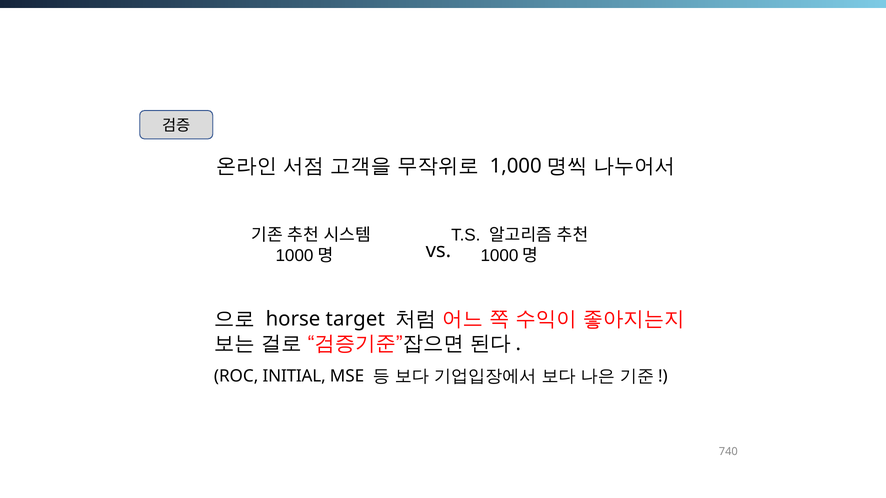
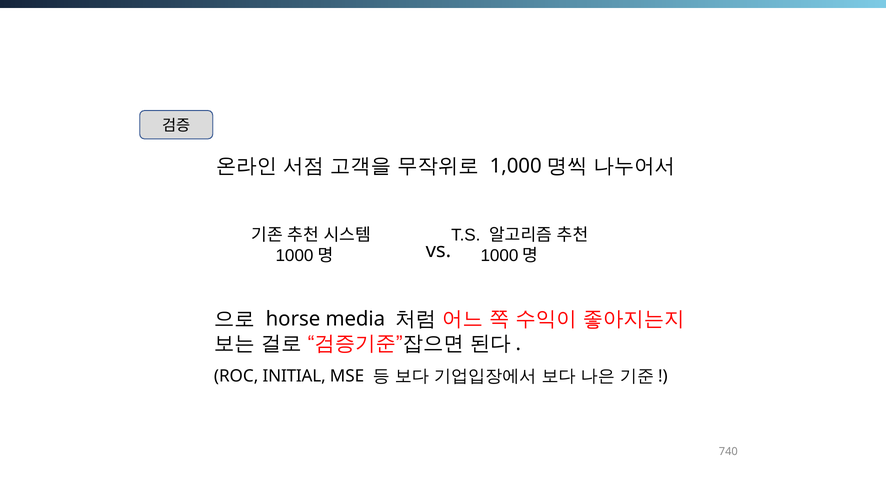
target: target -> media
